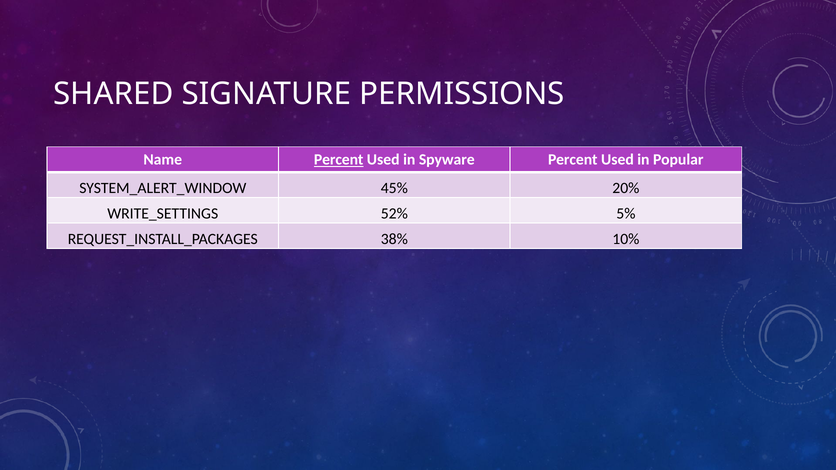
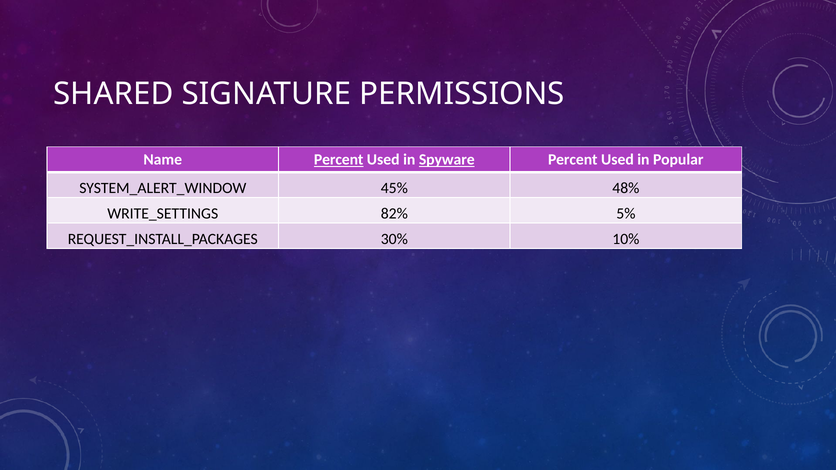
Spyware underline: none -> present
20%: 20% -> 48%
52%: 52% -> 82%
38%: 38% -> 30%
